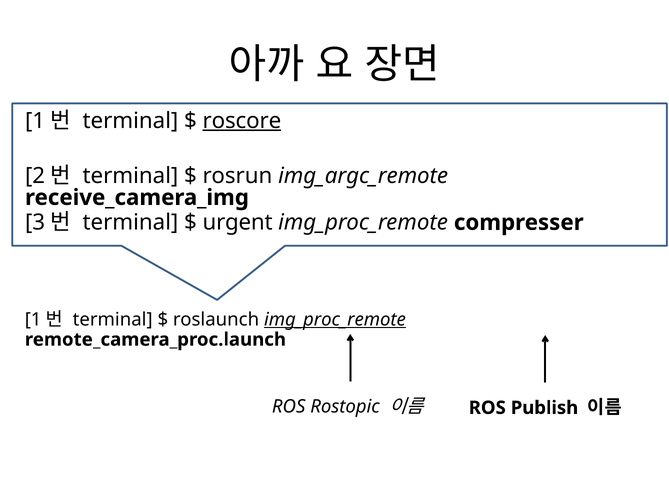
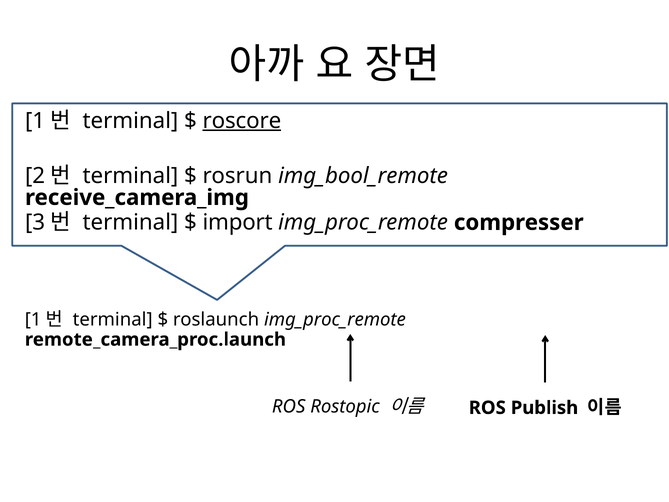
img_argc_remote: img_argc_remote -> img_bool_remote
urgent: urgent -> import
img_proc_remote at (335, 319) underline: present -> none
